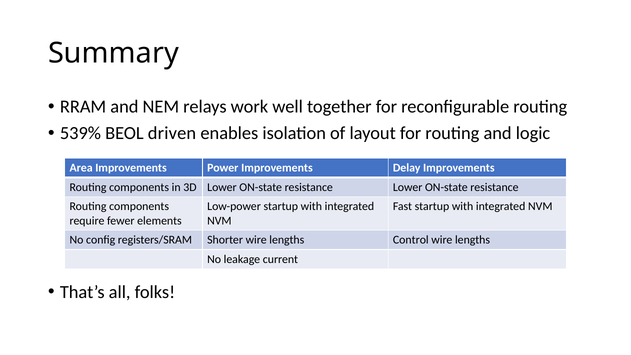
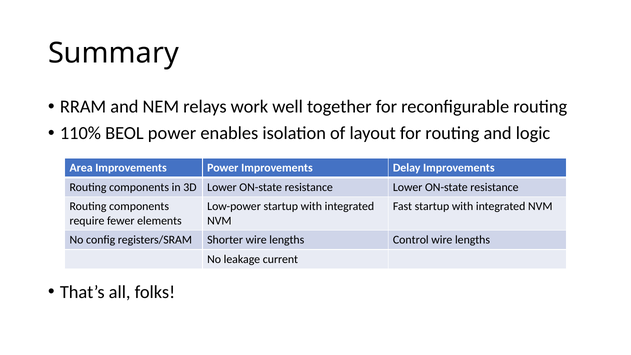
539%: 539% -> 110%
BEOL driven: driven -> power
